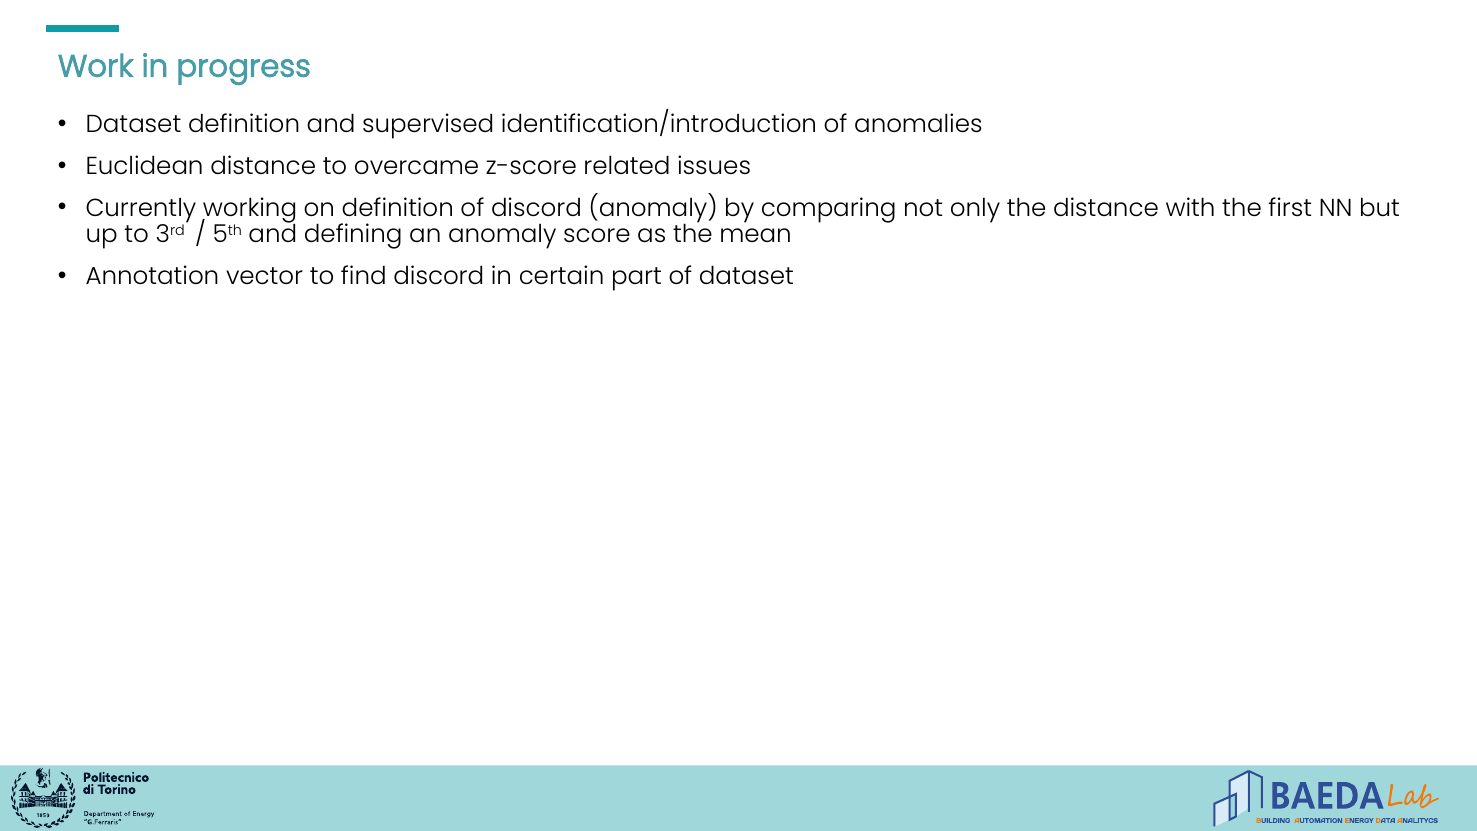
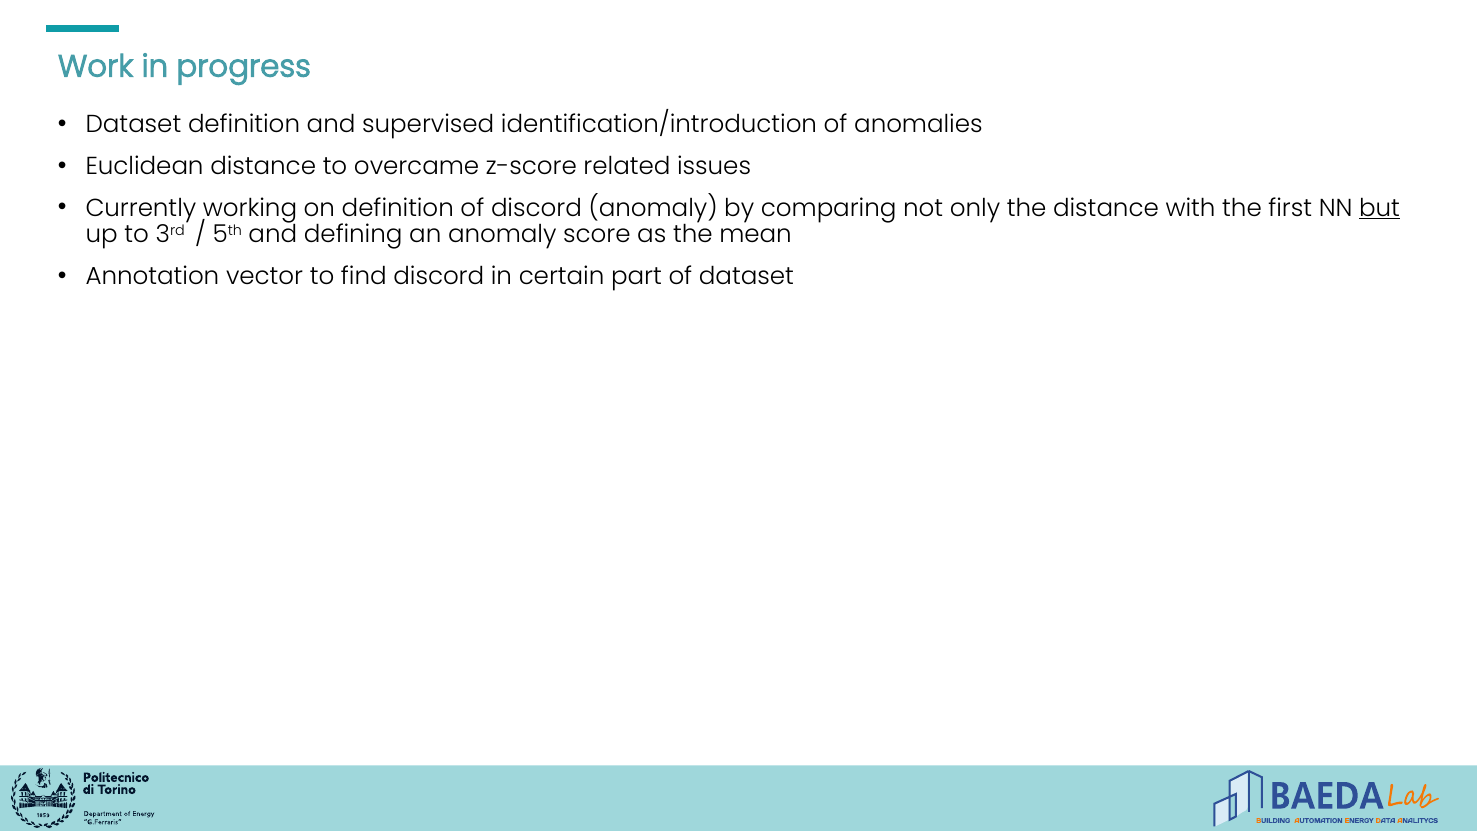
but underline: none -> present
